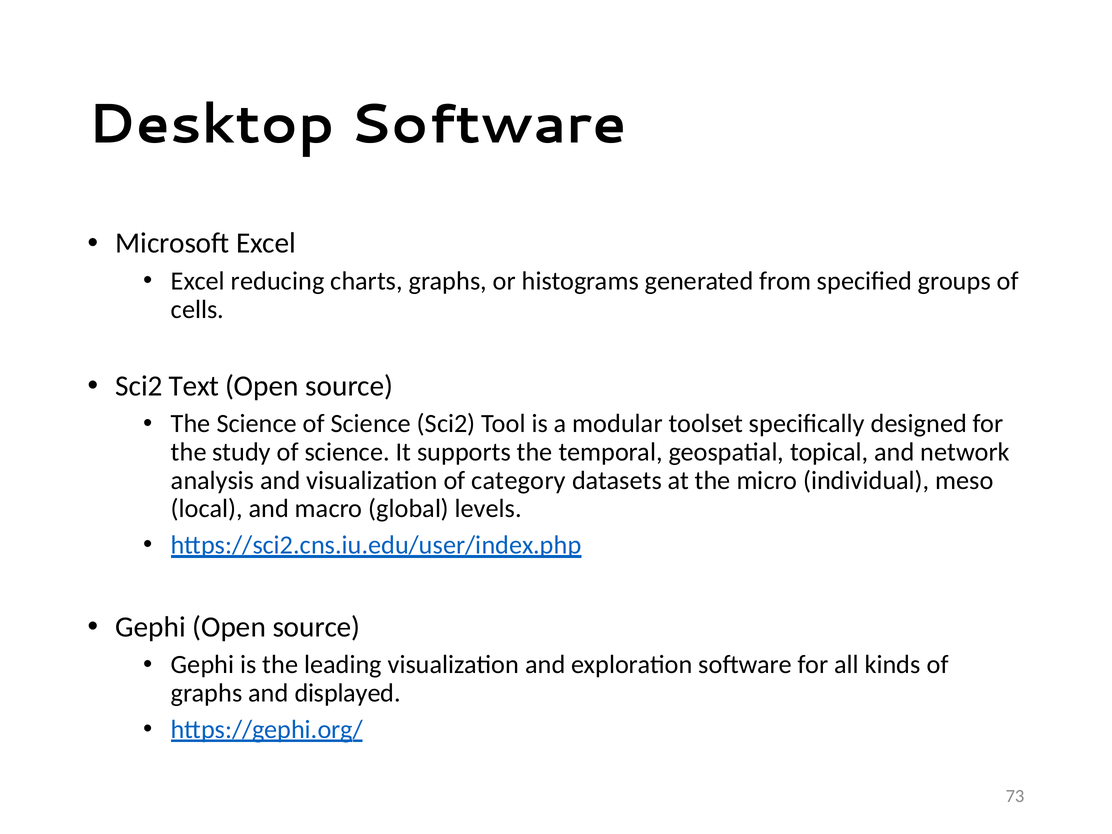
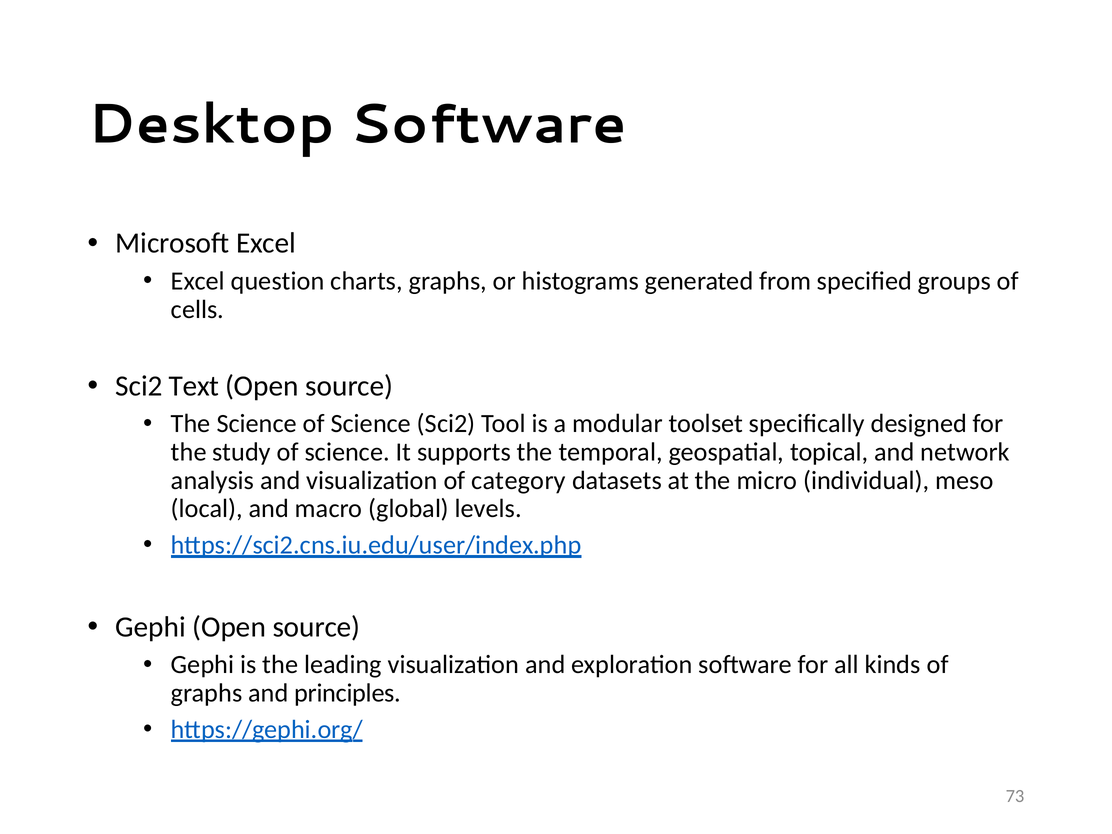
reducing: reducing -> question
displayed: displayed -> principles
